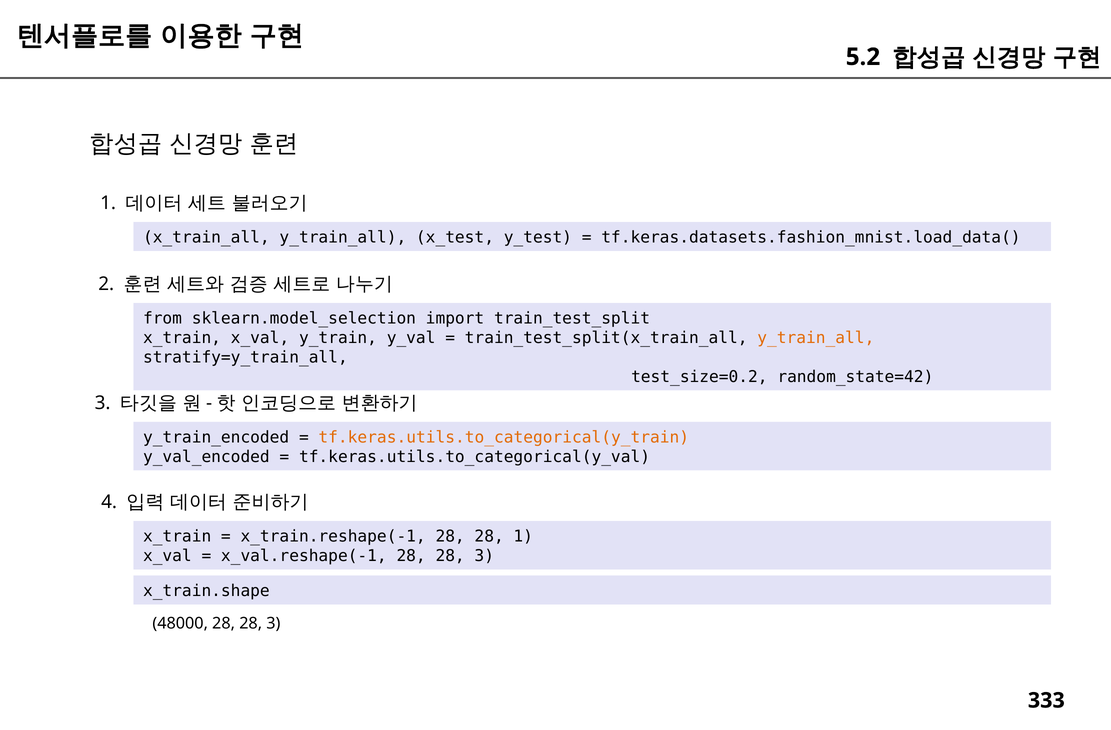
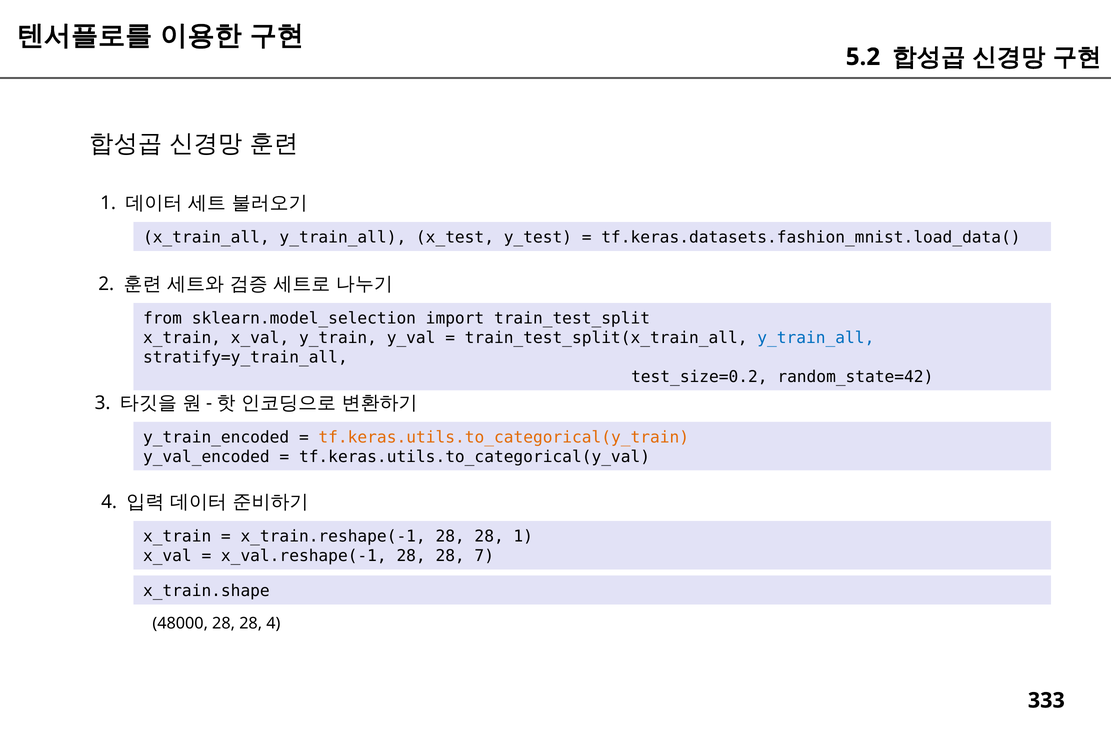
y_train_all at (816, 338) colour: orange -> blue
x_val.reshape(-1 28 28 3: 3 -> 7
48000 28 28 3: 3 -> 4
